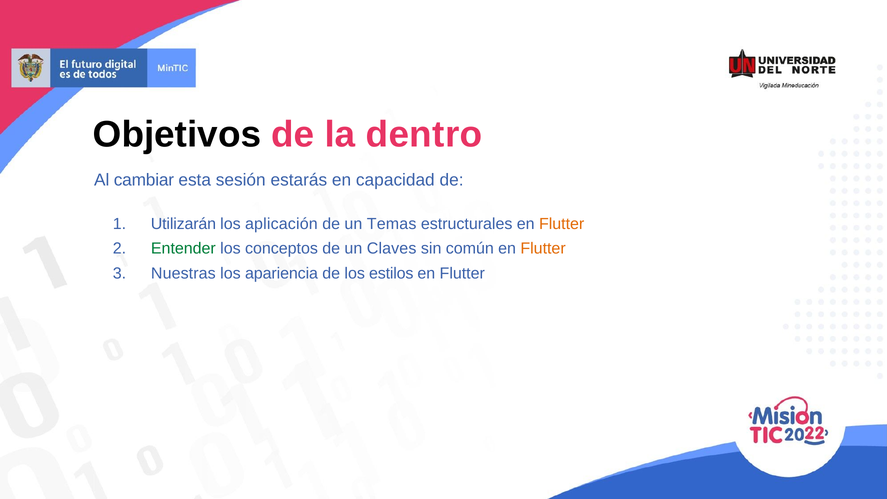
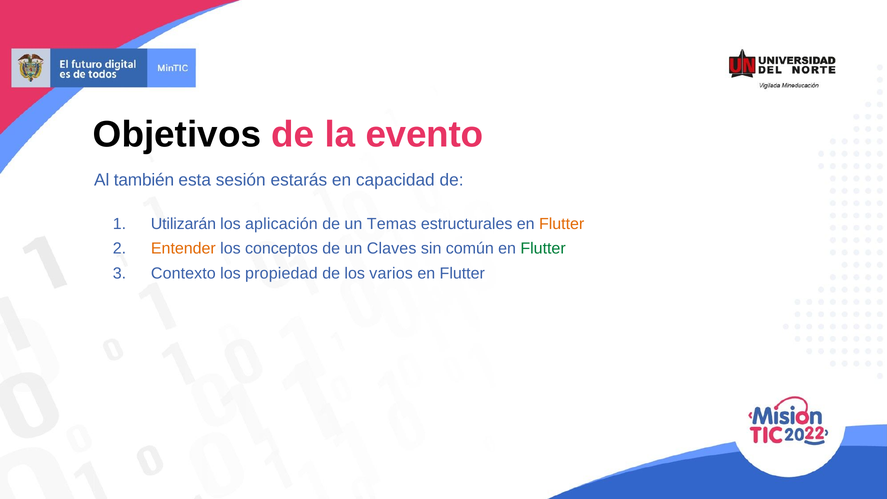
dentro: dentro -> evento
cambiar: cambiar -> también
Entender colour: green -> orange
Flutter at (543, 249) colour: orange -> green
Nuestras: Nuestras -> Contexto
apariencia: apariencia -> propiedad
estilos: estilos -> varios
